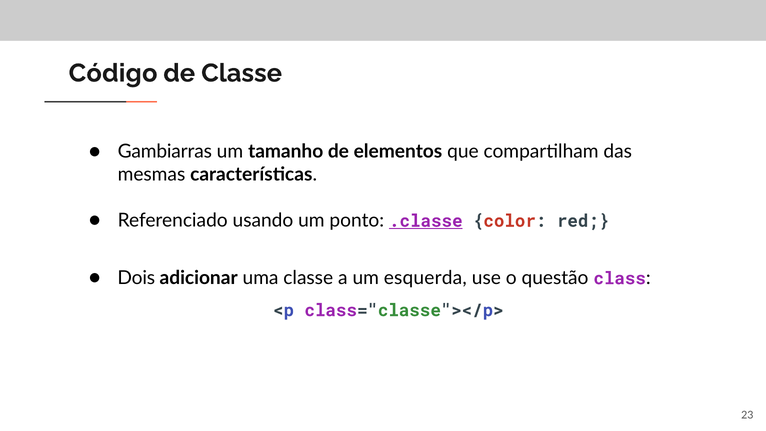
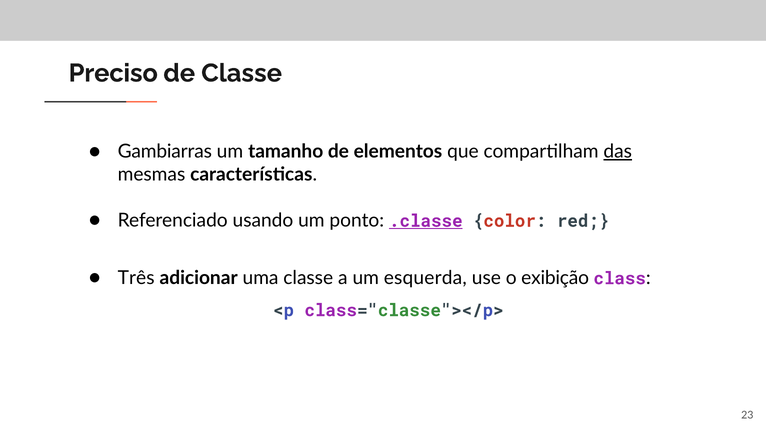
Código: Código -> Preciso
das underline: none -> present
Dois: Dois -> Três
questão: questão -> exibição
